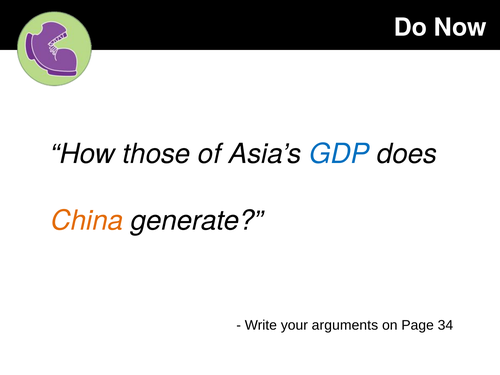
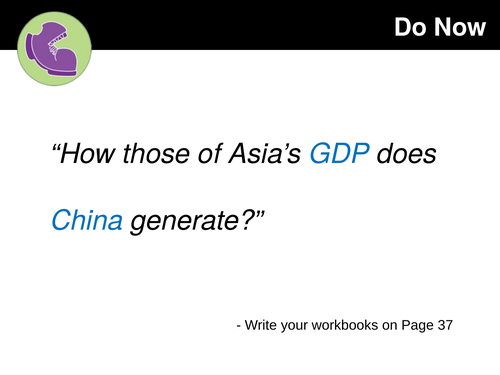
China colour: orange -> blue
arguments: arguments -> workbooks
34: 34 -> 37
